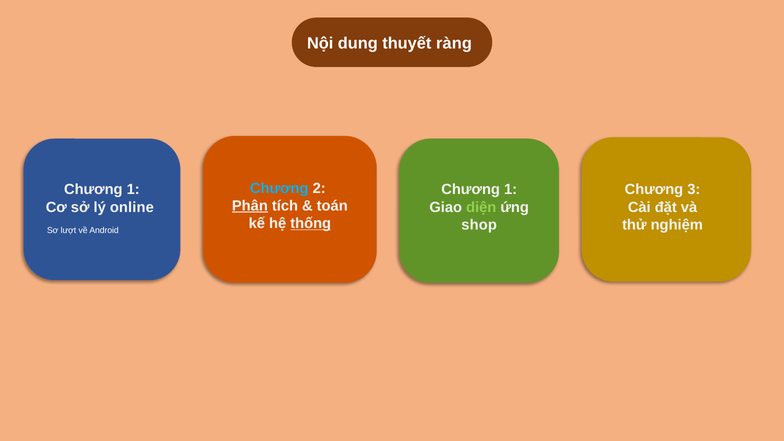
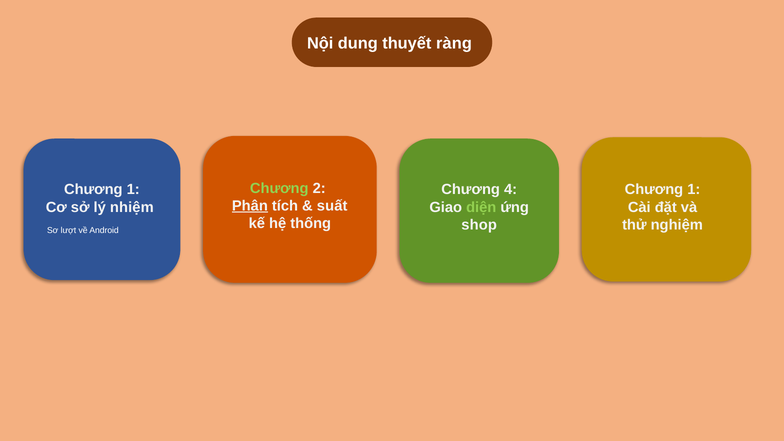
Chương at (279, 188) colour: light blue -> light green
3 at (694, 190): 3 -> 1
1 at (511, 190): 1 -> 4
toán: toán -> suất
online: online -> nhiệm
thống underline: present -> none
